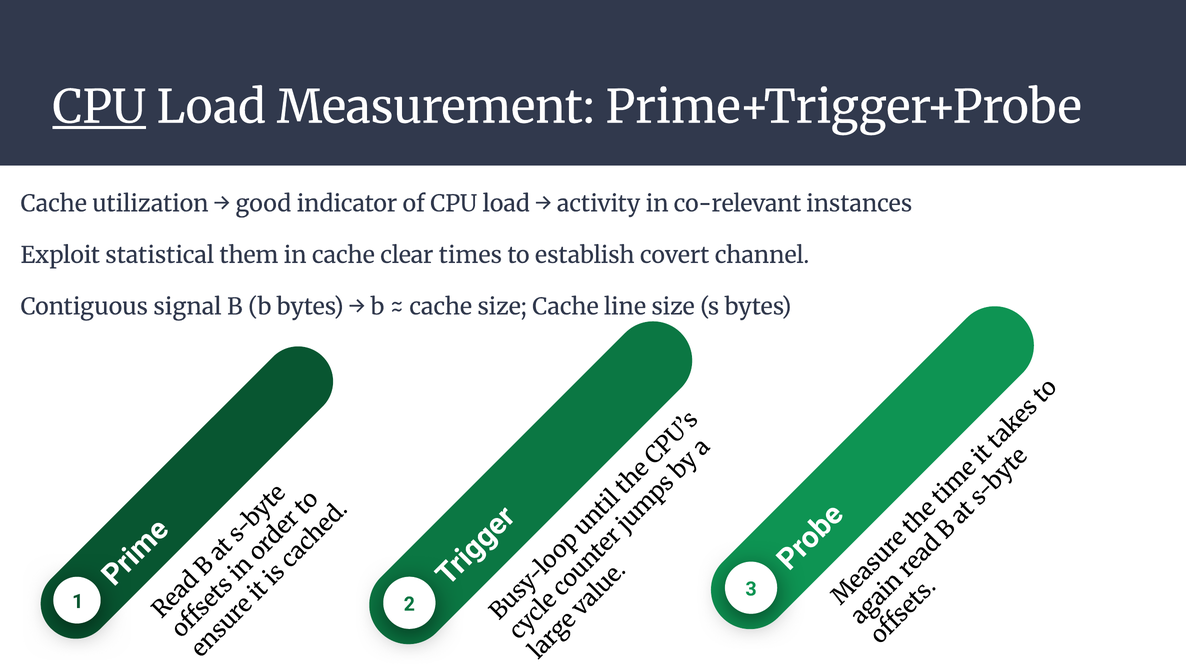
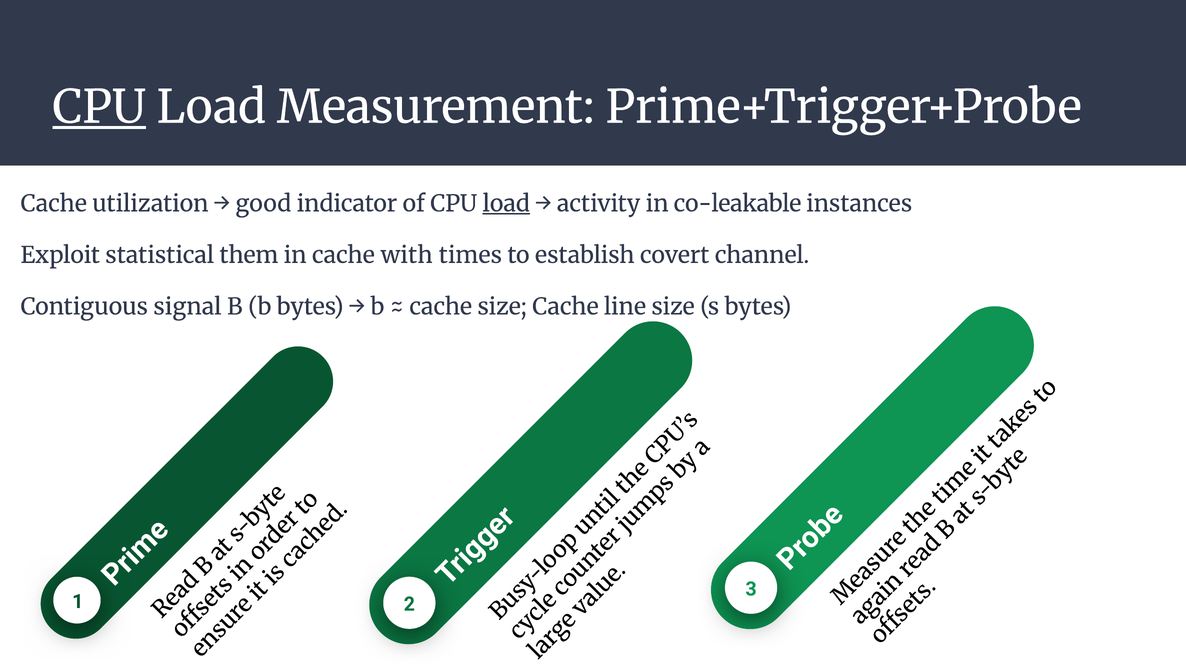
load at (506, 204) underline: none -> present
co-relevant: co-relevant -> co-leakable
clear: clear -> with
